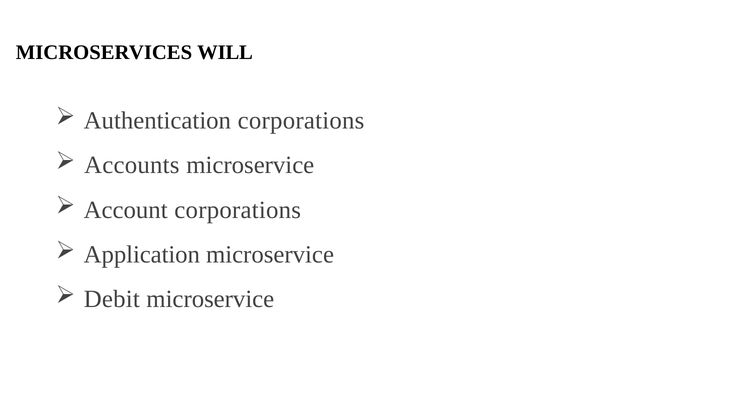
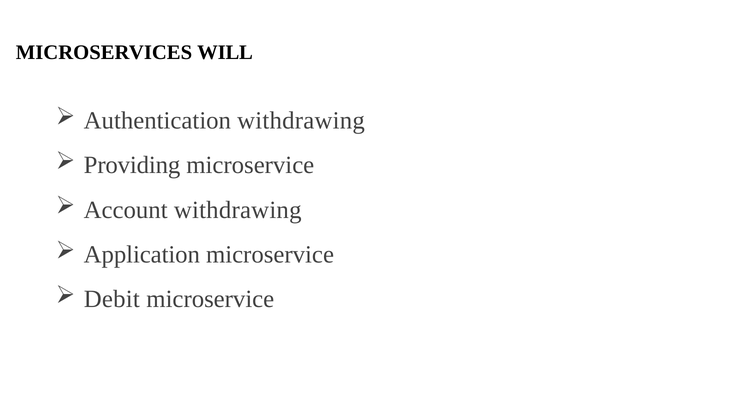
Authentication corporations: corporations -> withdrawing
Accounts: Accounts -> Providing
Account corporations: corporations -> withdrawing
